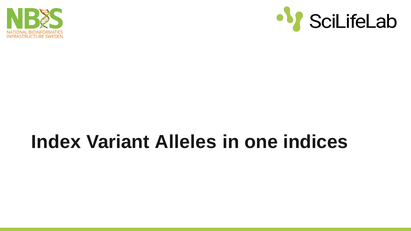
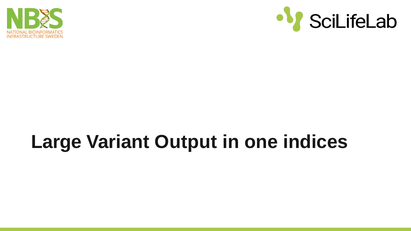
Index: Index -> Large
Alleles: Alleles -> Output
